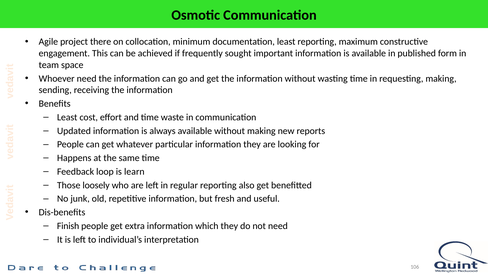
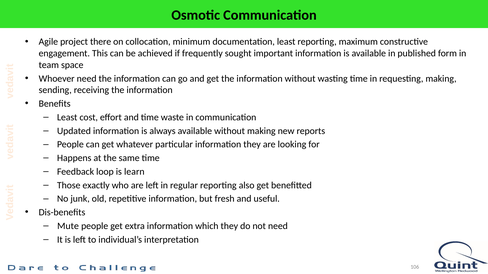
loosely: loosely -> exactly
Finish: Finish -> Mute
